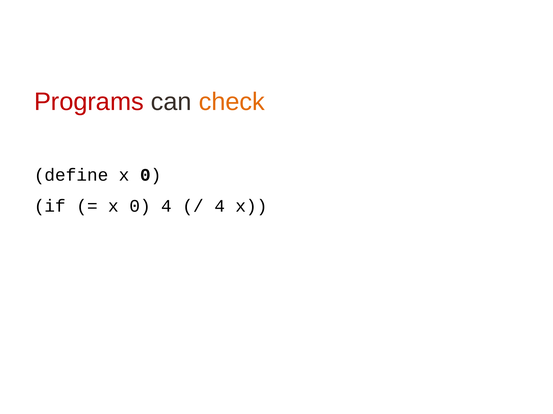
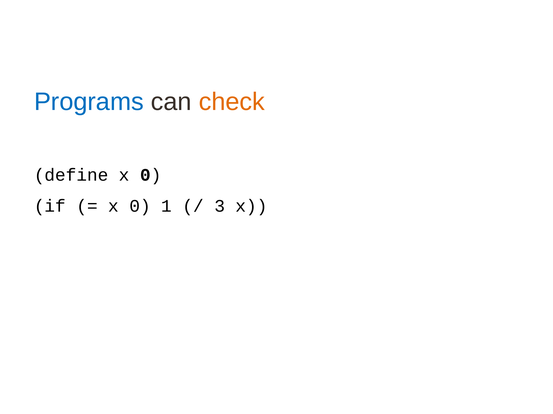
Programs colour: red -> blue
0 4: 4 -> 1
4 at (220, 206): 4 -> 3
